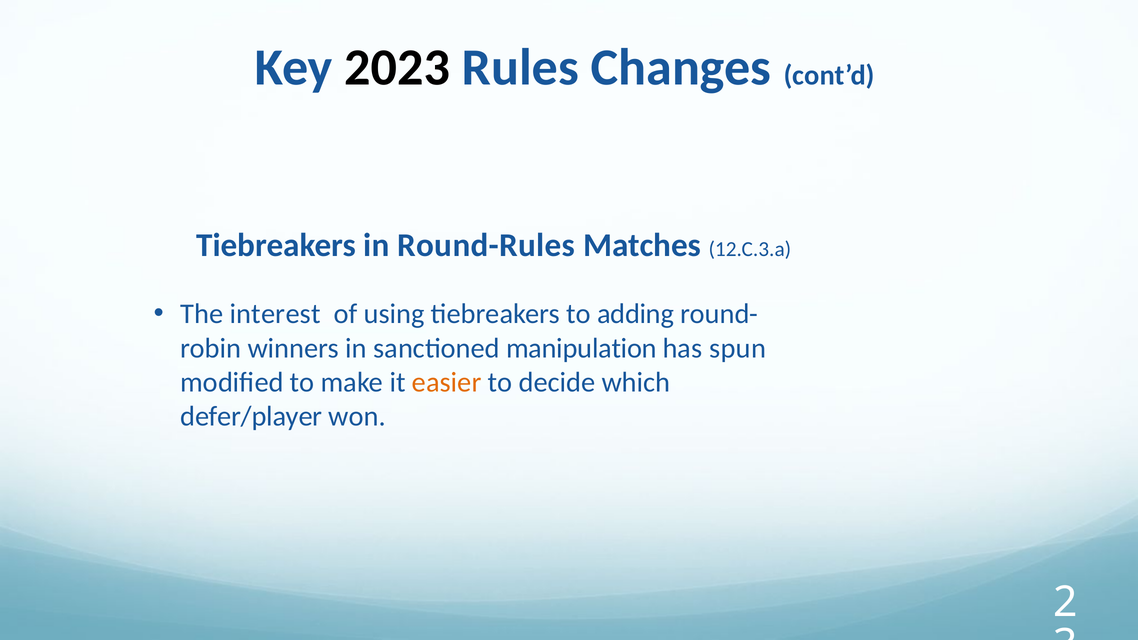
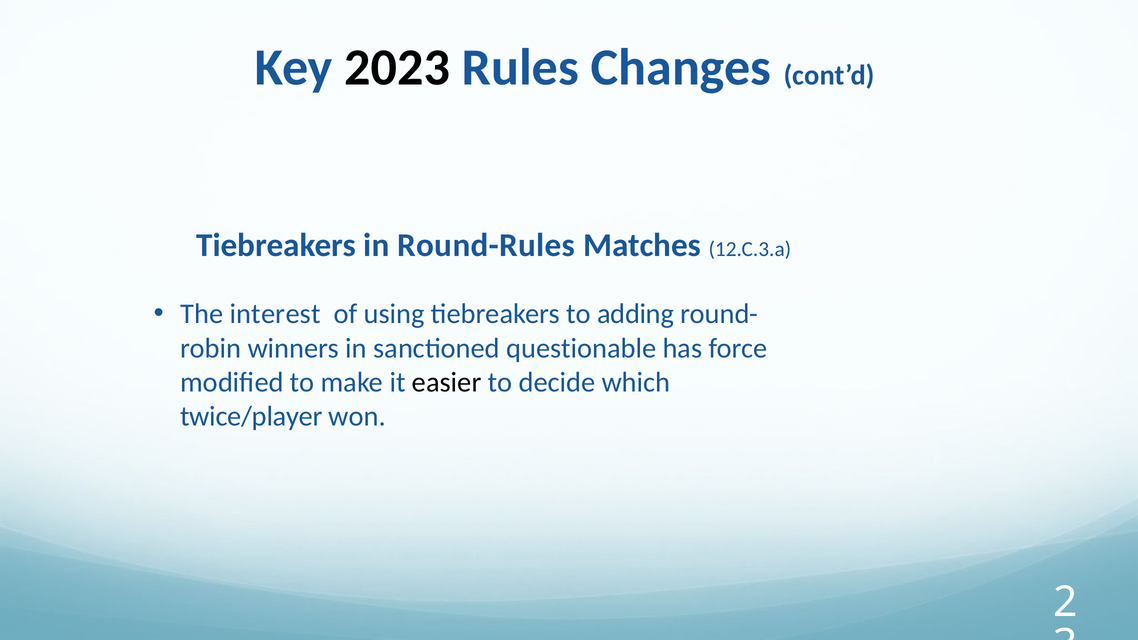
manipulation: manipulation -> questionable
spun: spun -> force
easier colour: orange -> black
defer/player: defer/player -> twice/player
